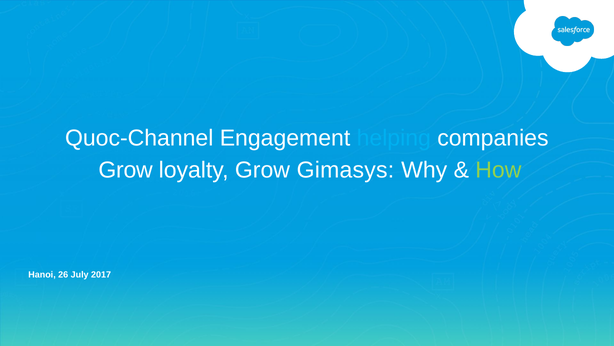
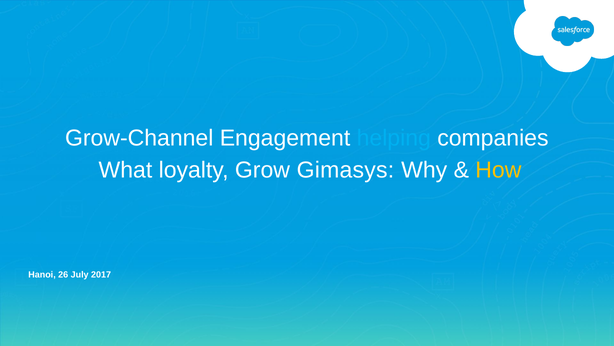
Quoc-Channel: Quoc-Channel -> Grow-Channel
Grow at (126, 170): Grow -> What
How colour: light green -> yellow
